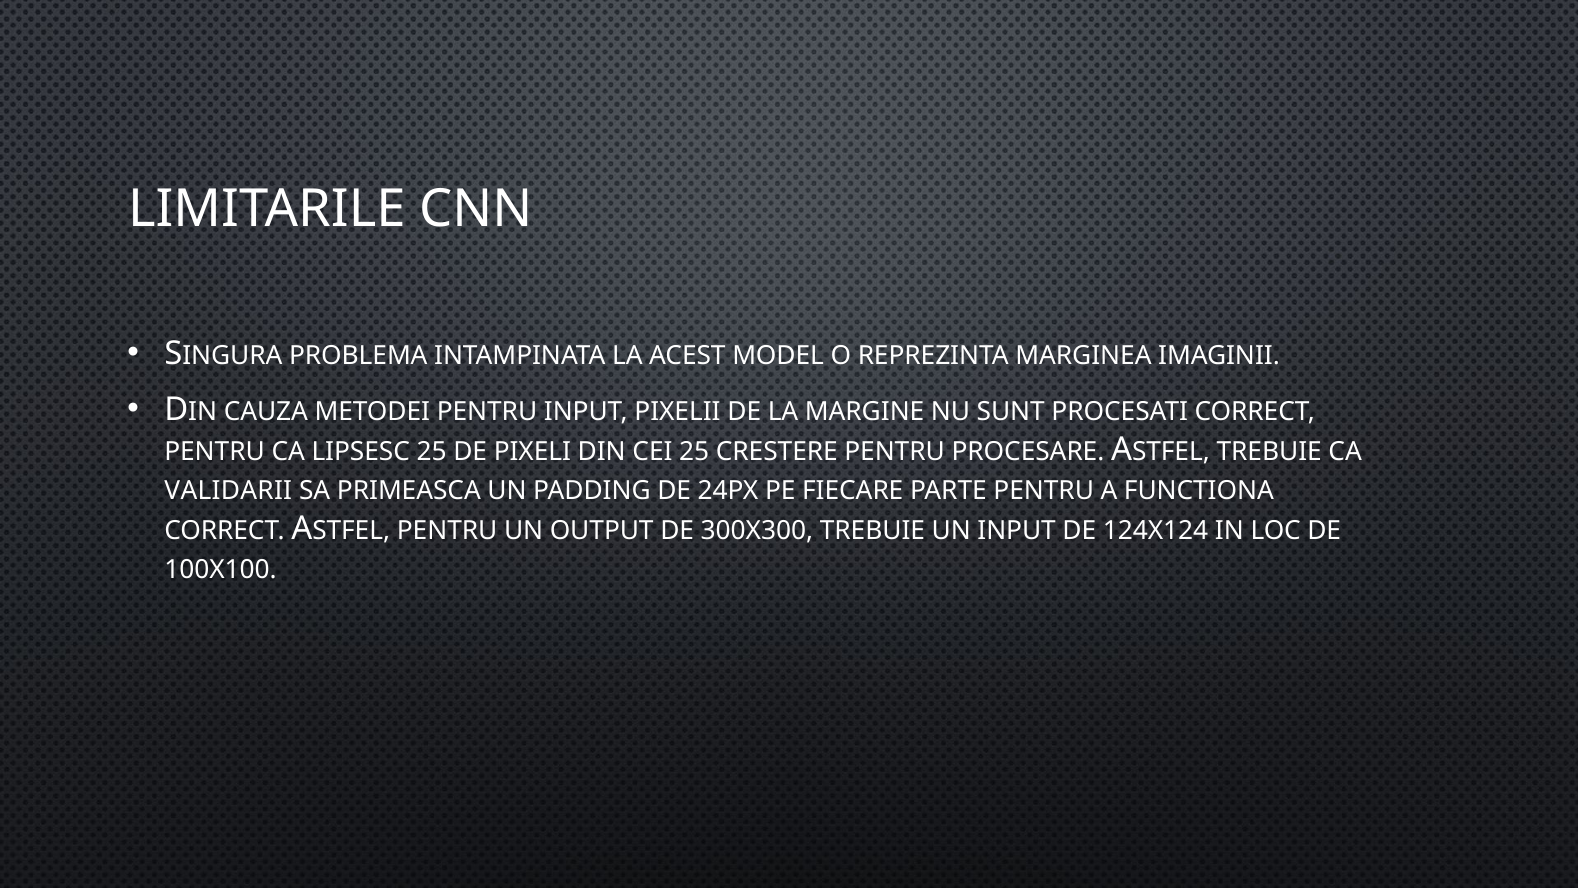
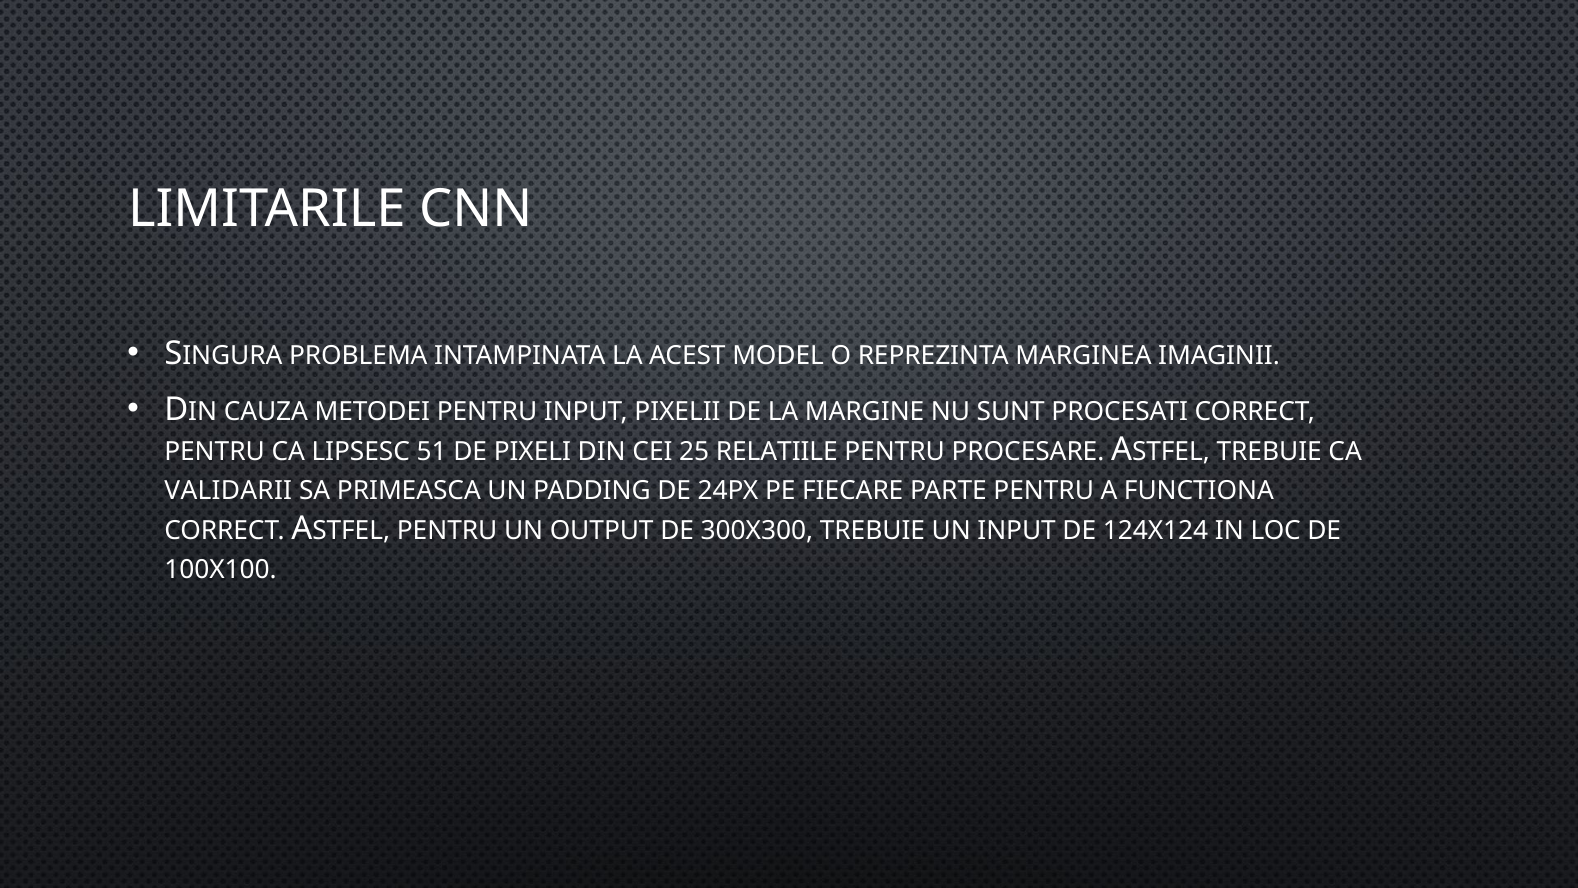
LIPSESC 25: 25 -> 51
CRESTERE: CRESTERE -> RELATIILE
